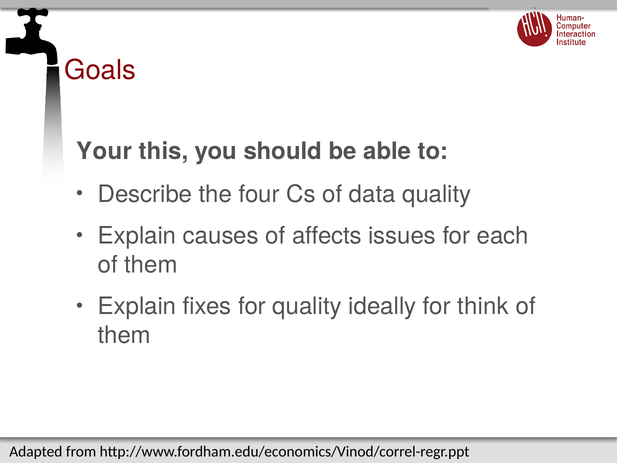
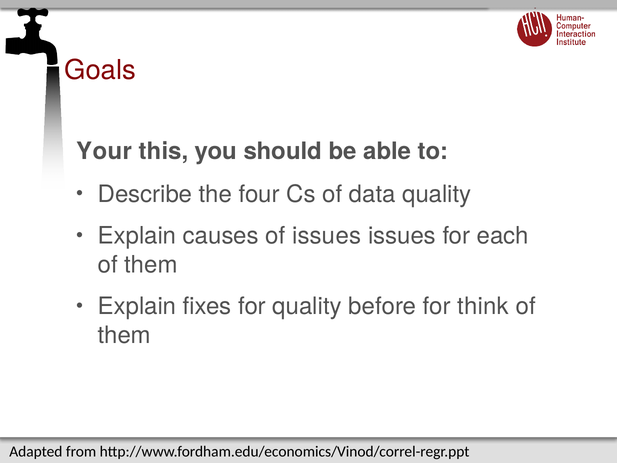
of affects: affects -> issues
ideally: ideally -> before
